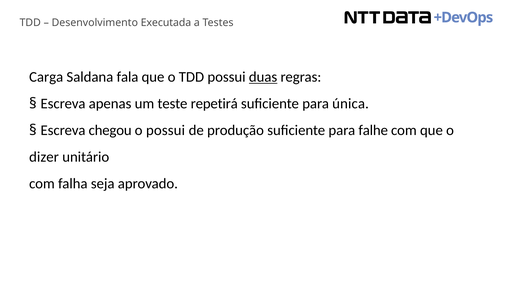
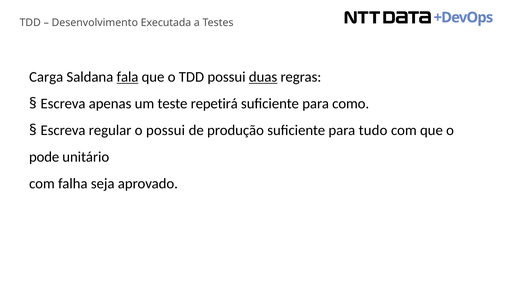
fala underline: none -> present
única: única -> como
chegou: chegou -> regular
falhe: falhe -> tudo
dizer: dizer -> pode
